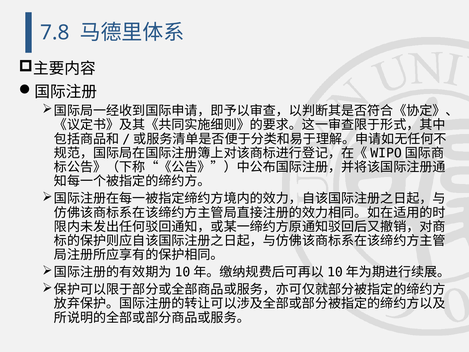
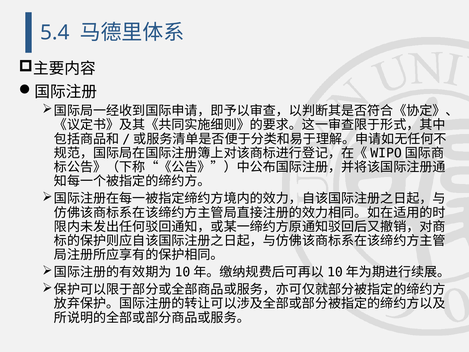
7.8: 7.8 -> 5.4
